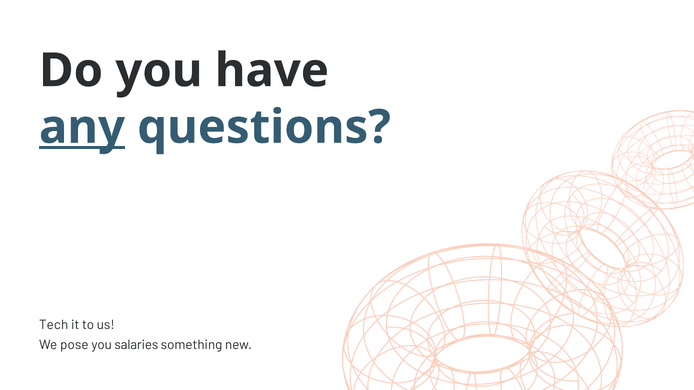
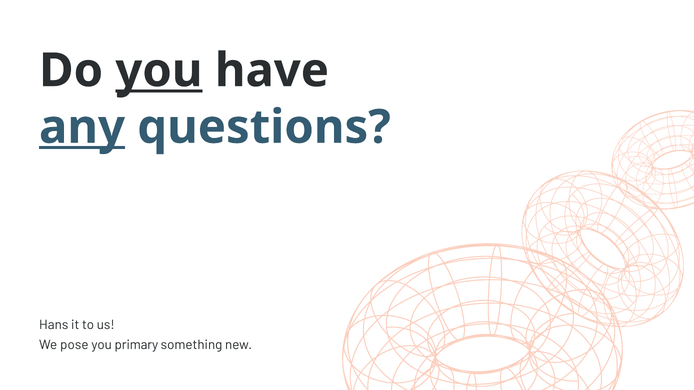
you at (159, 71) underline: none -> present
Tech: Tech -> Hans
salaries: salaries -> primary
